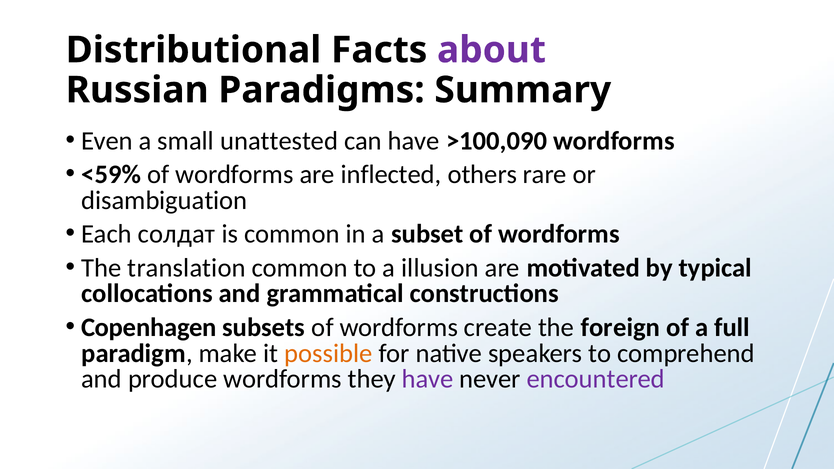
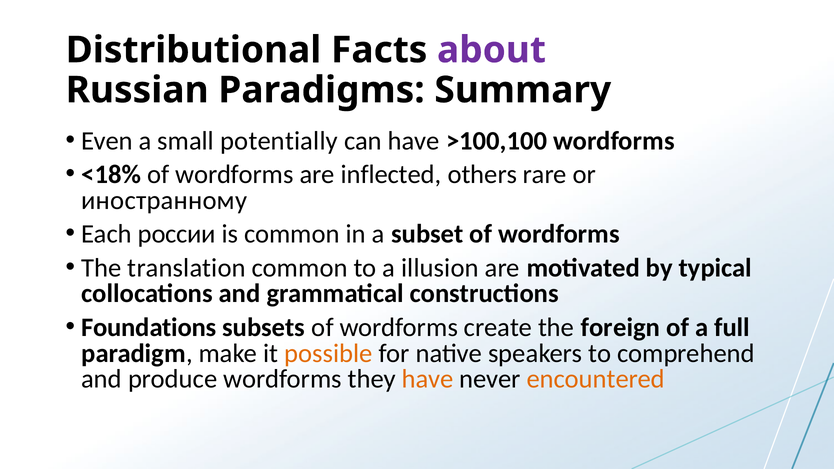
unattested: unattested -> potentially
>100,090: >100,090 -> >100,100
<59%: <59% -> <18%
disambiguation: disambiguation -> иностранному
солдат: солдат -> россии
Copenhagen: Copenhagen -> Foundations
have at (428, 379) colour: purple -> orange
encountered colour: purple -> orange
